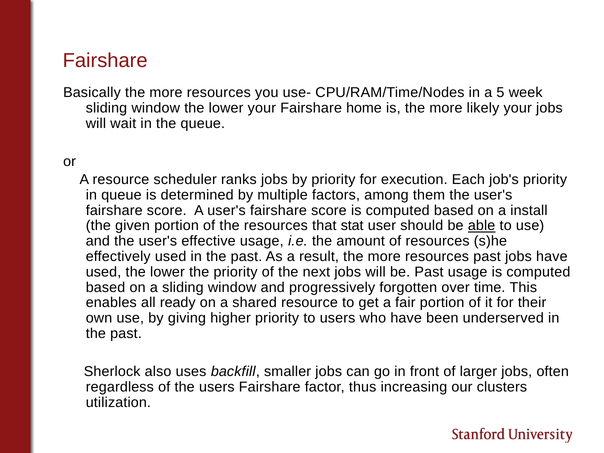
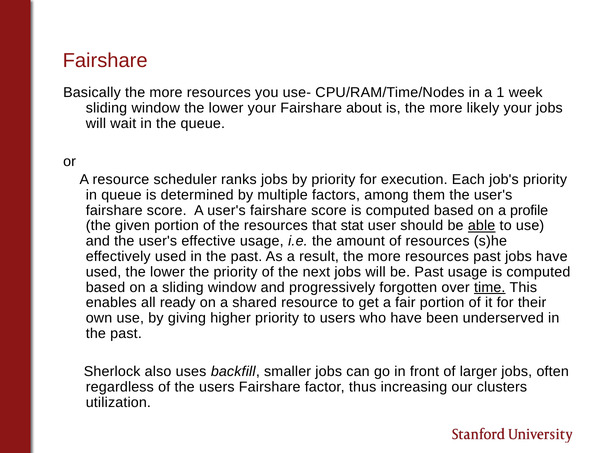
5: 5 -> 1
home: home -> about
install: install -> profile
time underline: none -> present
